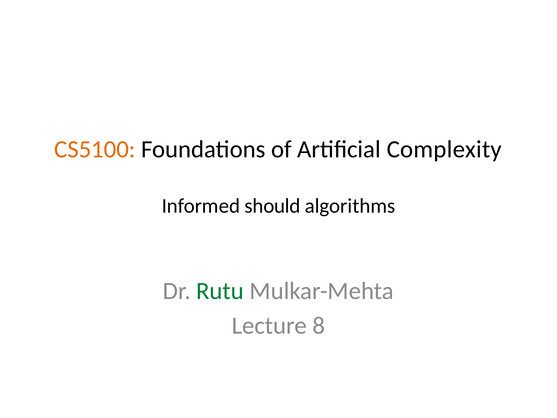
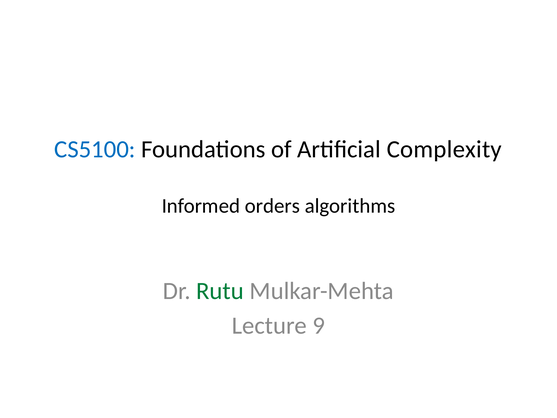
CS5100 colour: orange -> blue
should: should -> orders
8: 8 -> 9
